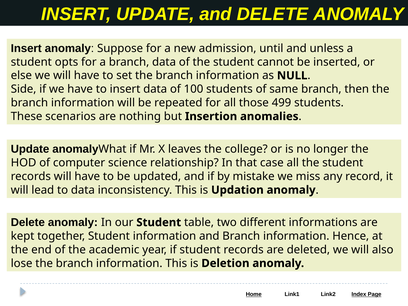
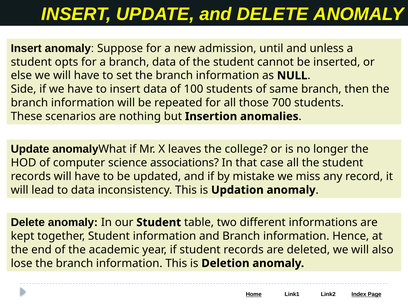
499: 499 -> 700
relationship: relationship -> associations
